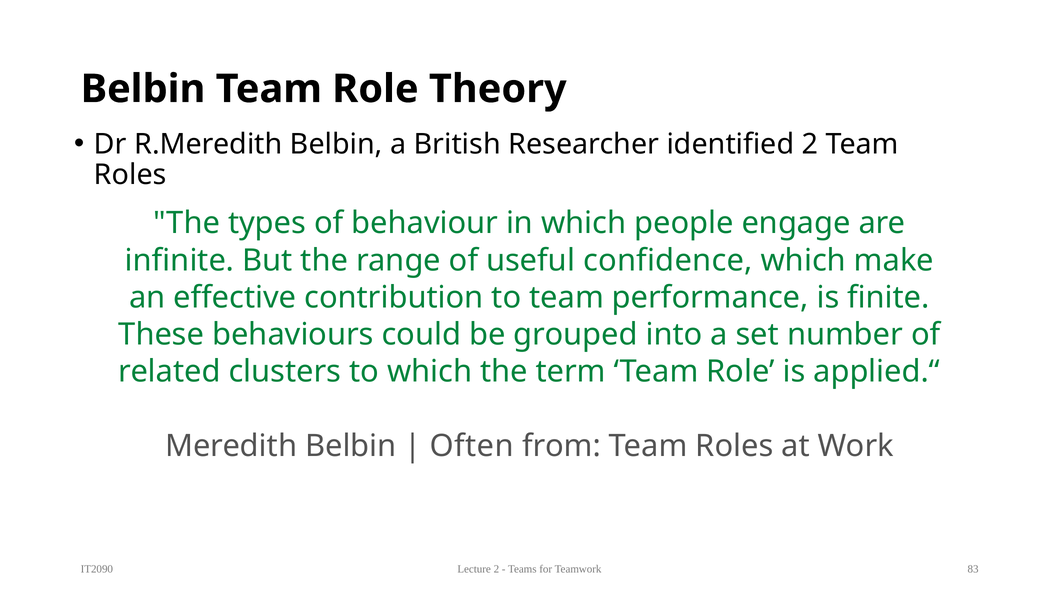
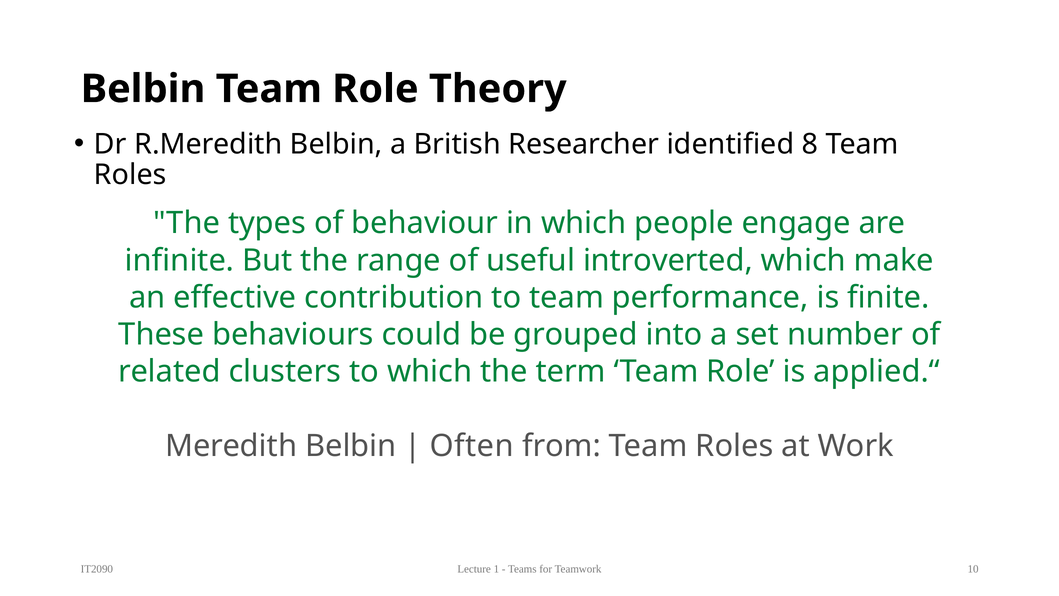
identified 2: 2 -> 8
confidence: confidence -> introverted
Lecture 2: 2 -> 1
83: 83 -> 10
